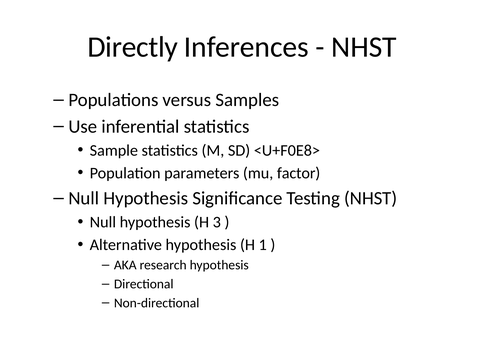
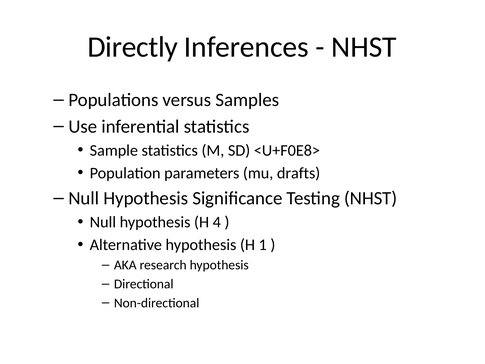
factor: factor -> drafts
3: 3 -> 4
